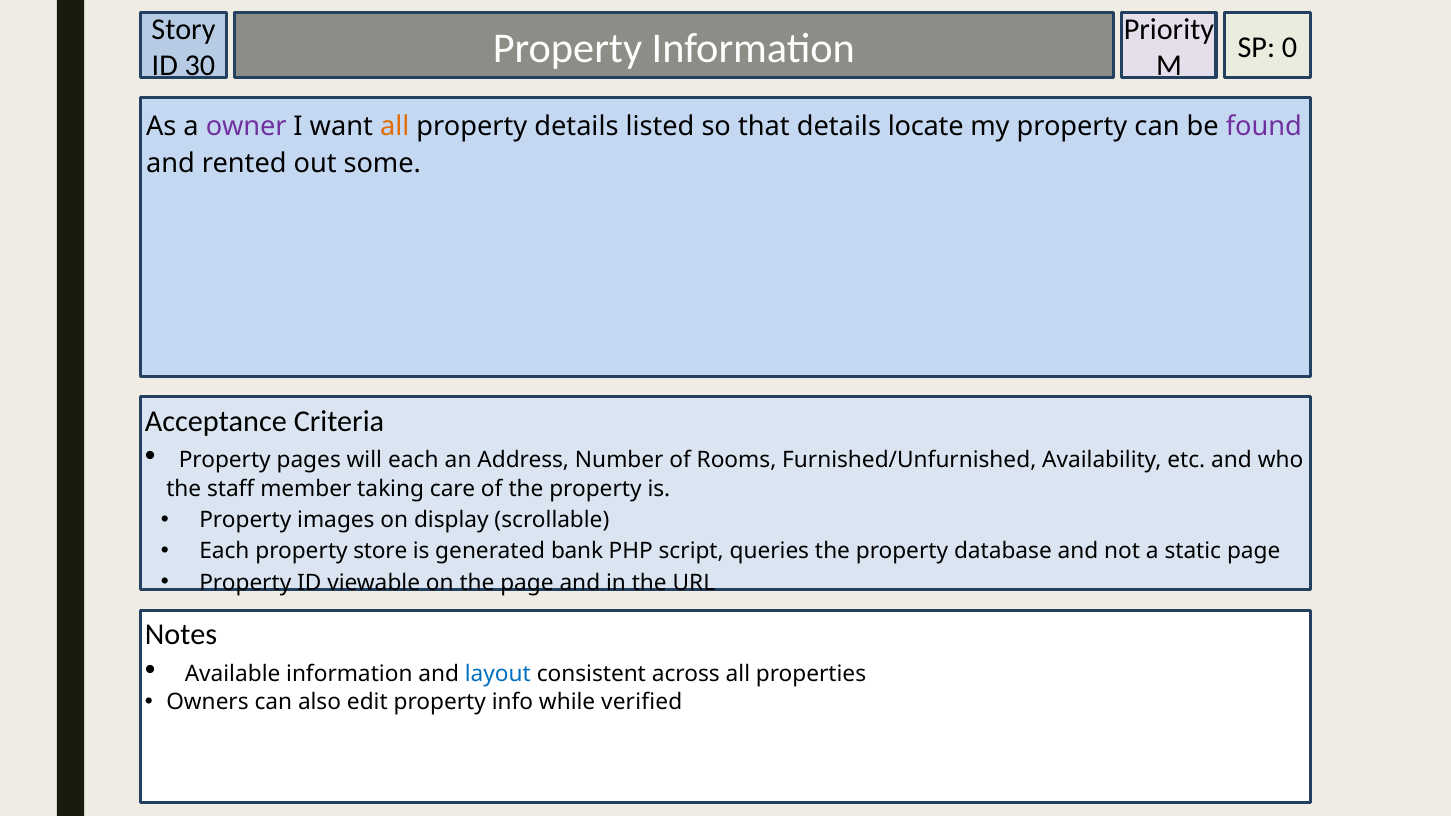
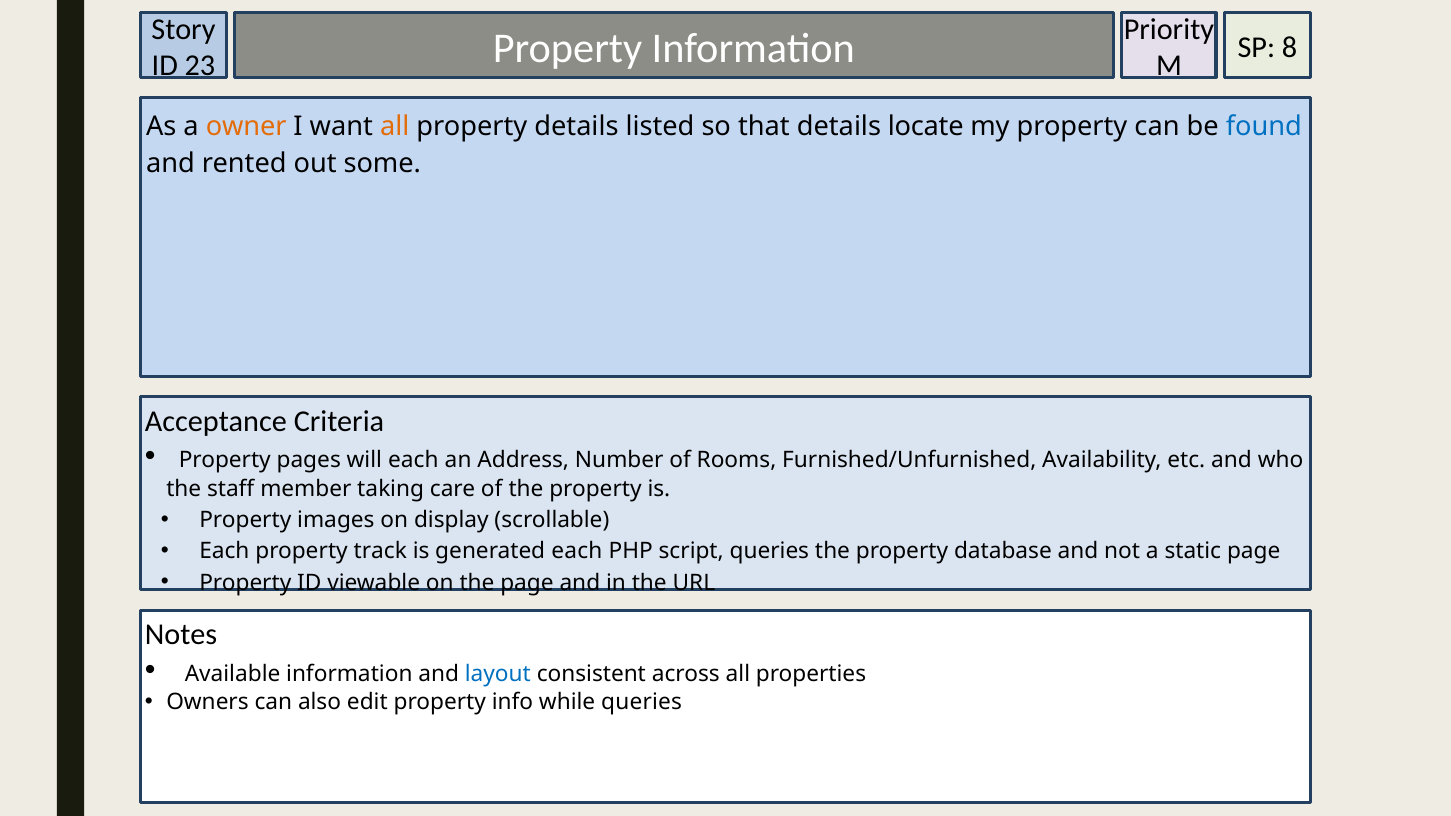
0: 0 -> 8
30: 30 -> 23
owner colour: purple -> orange
found colour: purple -> blue
store: store -> track
generated bank: bank -> each
while verified: verified -> queries
